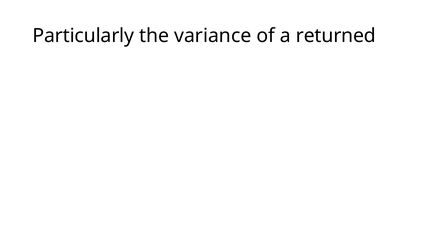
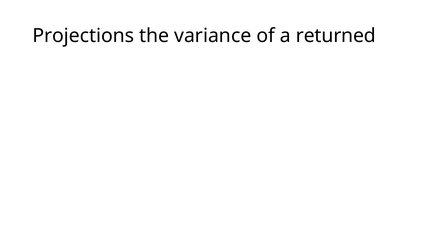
Particularly: Particularly -> Projections
